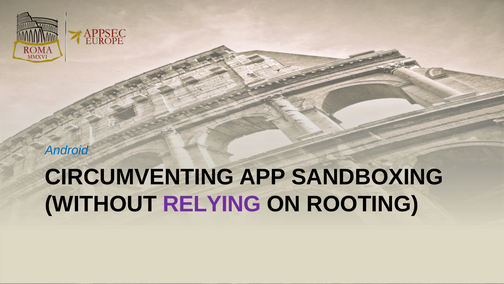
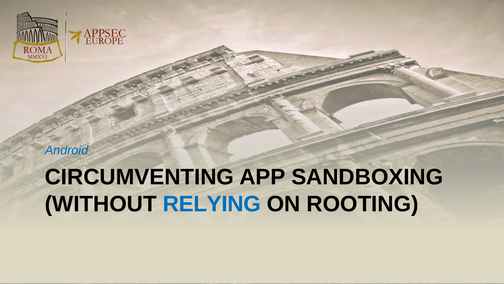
RELYING colour: purple -> blue
